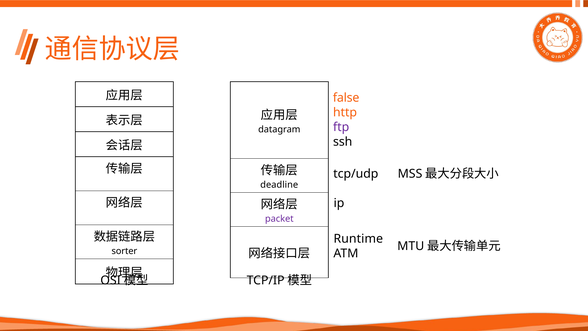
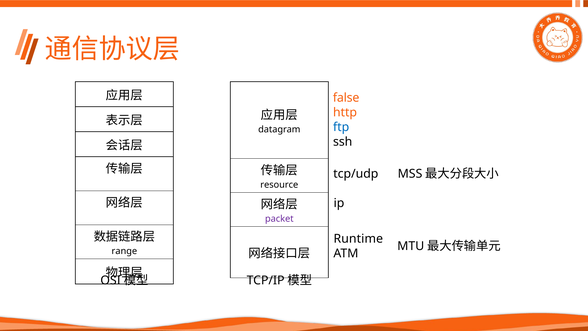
ftp colour: purple -> blue
deadline: deadline -> resource
sorter: sorter -> range
